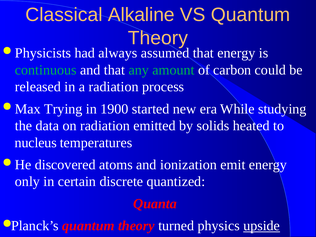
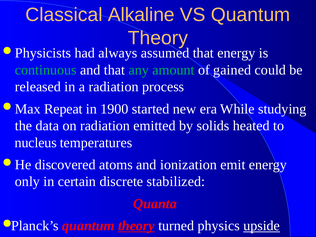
carbon: carbon -> gained
Trying: Trying -> Repeat
quantized: quantized -> stabilized
theory at (136, 226) underline: none -> present
